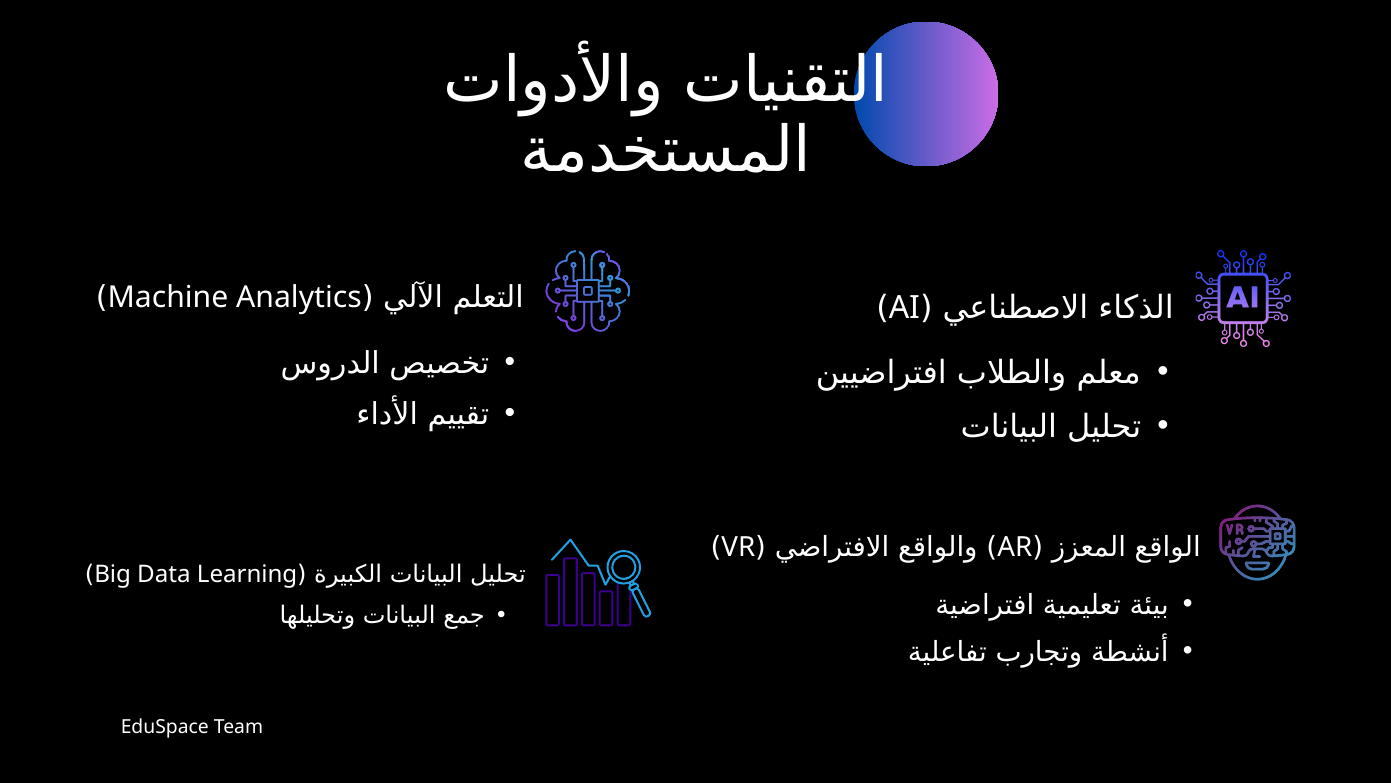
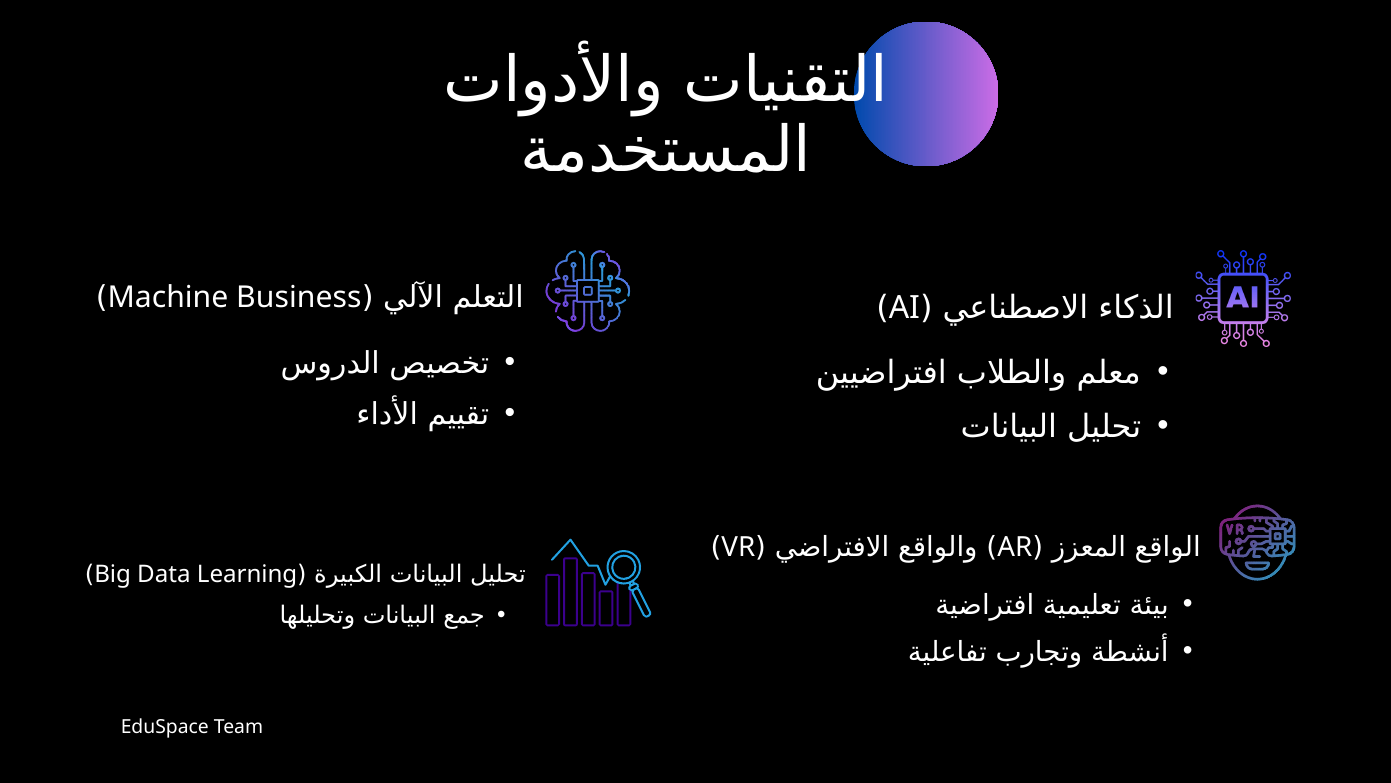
Analytics: Analytics -> Business
